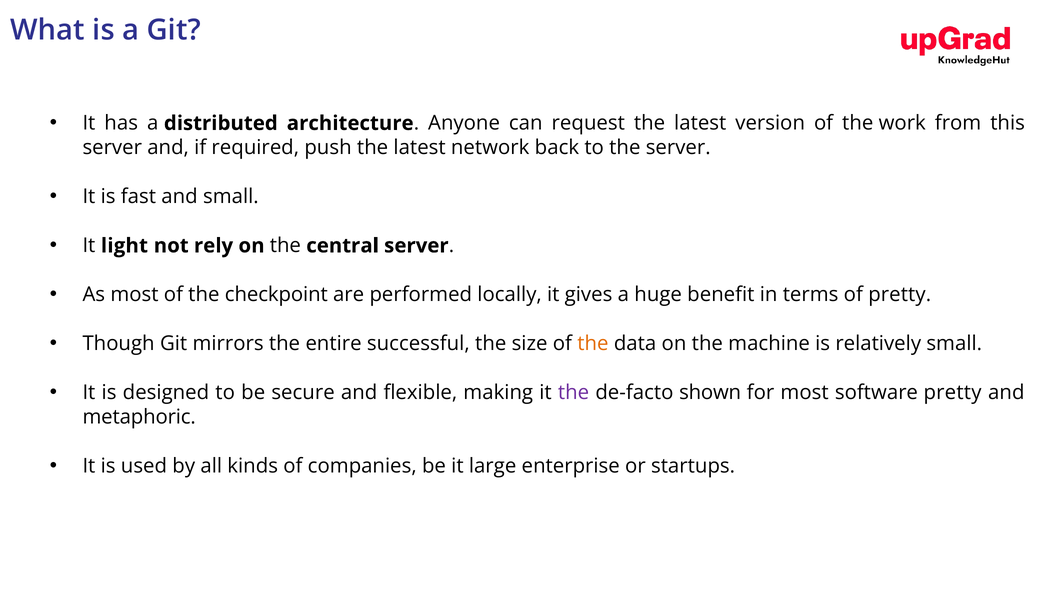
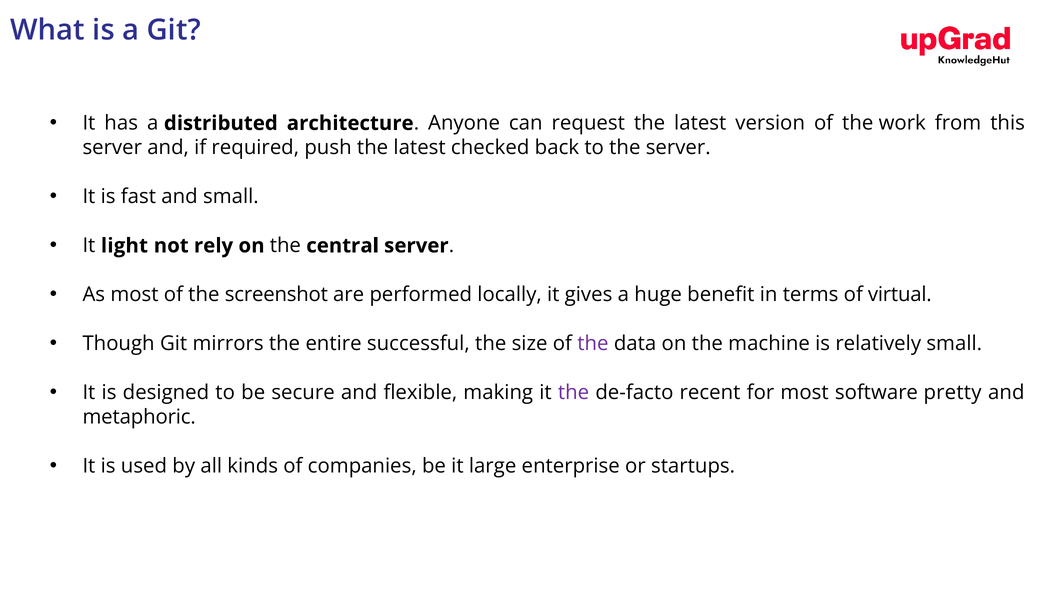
network: network -> checked
checkpoint: checkpoint -> screenshot
of pretty: pretty -> virtual
the at (593, 343) colour: orange -> purple
shown: shown -> recent
